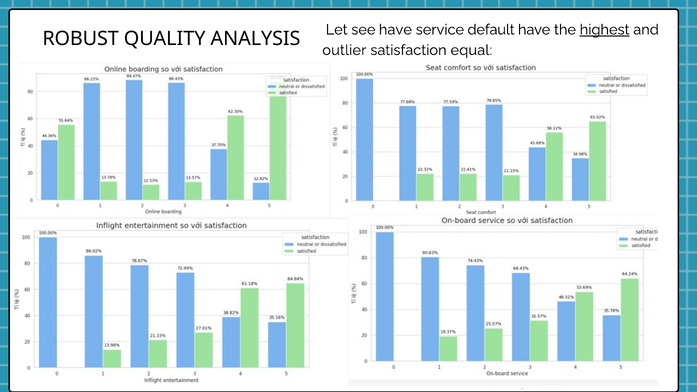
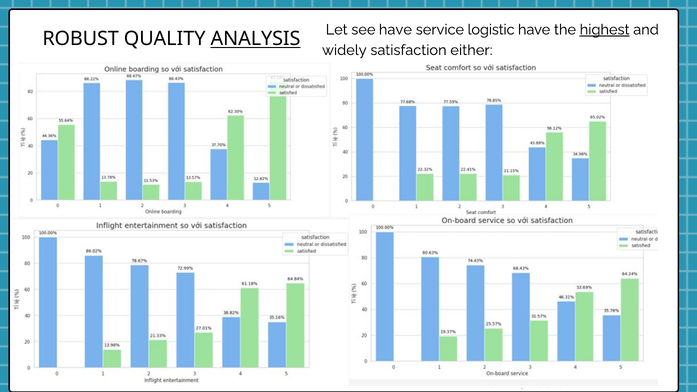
default: default -> logistic
ANALYSIS underline: none -> present
outlier: outlier -> widely
equal: equal -> either
